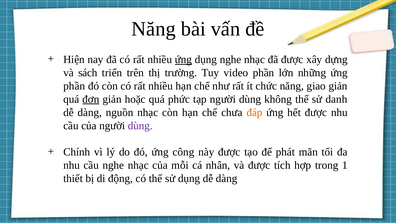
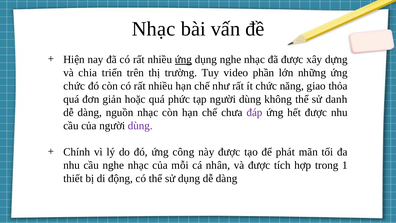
Năng at (154, 29): Năng -> Nhạc
sách: sách -> chia
phần at (74, 86): phần -> chức
giao giản: giản -> thỏa
đơn underline: present -> none
đáp colour: orange -> purple
